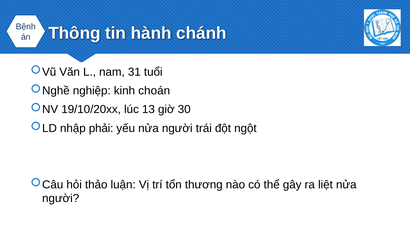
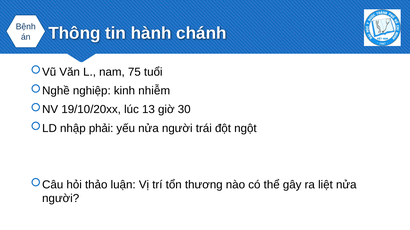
31: 31 -> 75
choán: choán -> nhiễm
